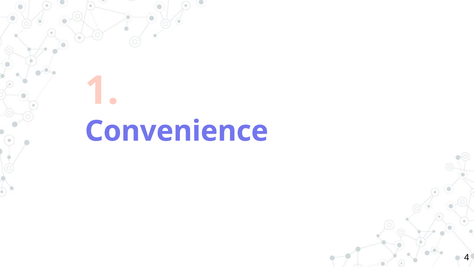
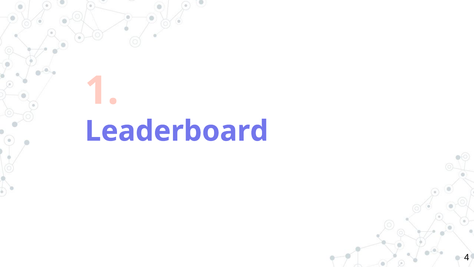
Convenience: Convenience -> Leaderboard
